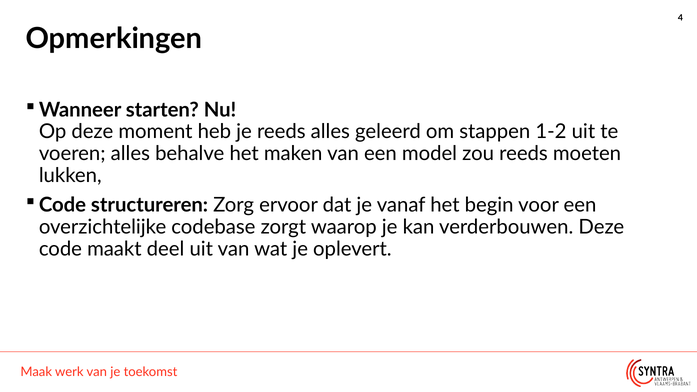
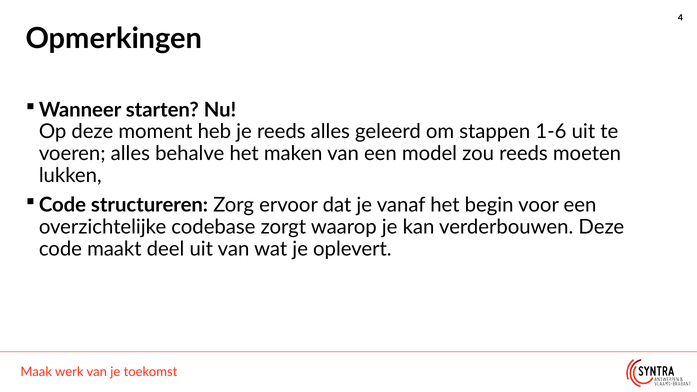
1-2: 1-2 -> 1-6
